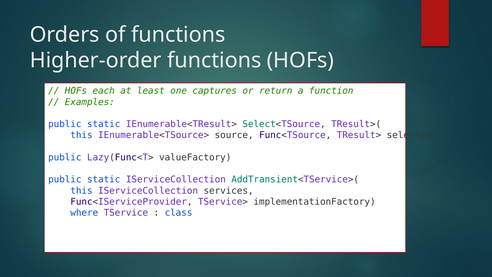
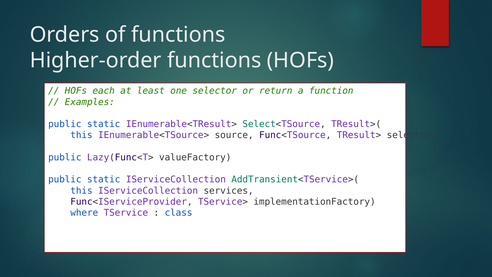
one captures: captures -> selector
